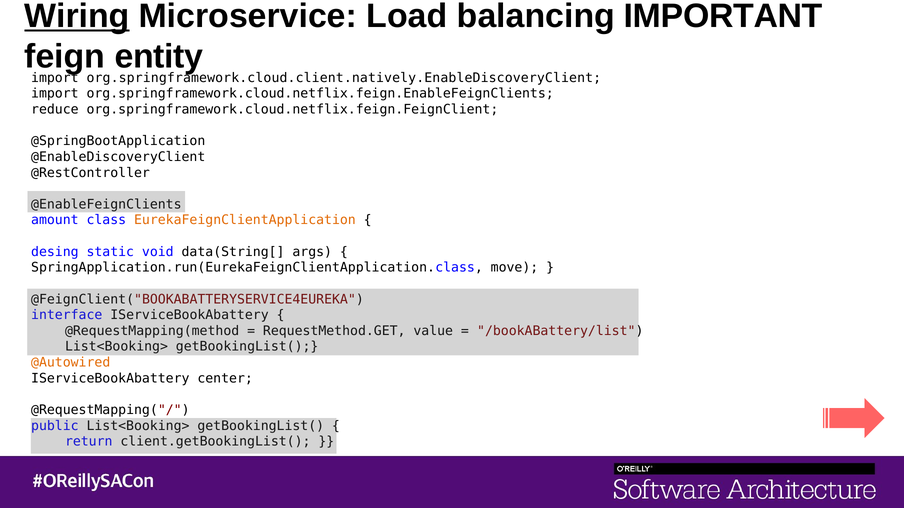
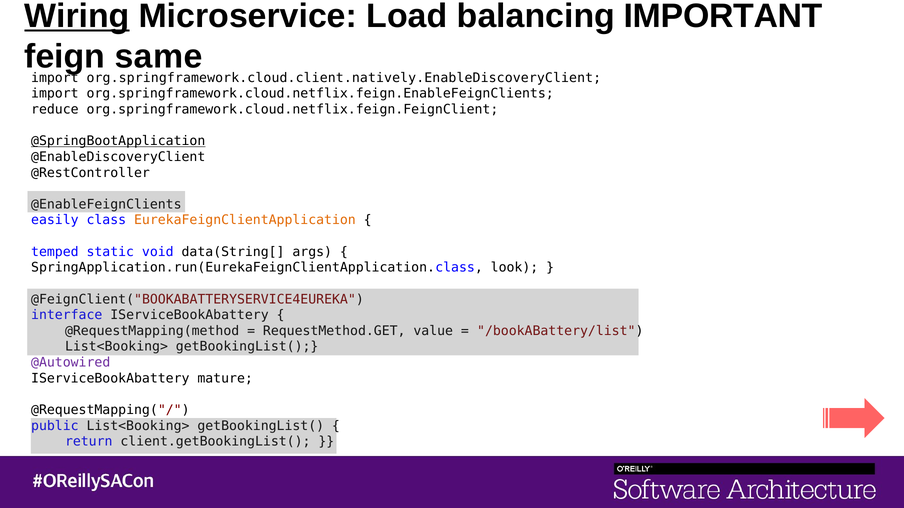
entity: entity -> same
@SpringBootApplication underline: none -> present
amount: amount -> easily
desing: desing -> temped
move: move -> look
@Autowired colour: orange -> purple
center: center -> mature
